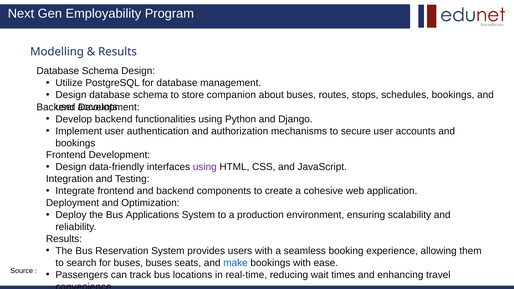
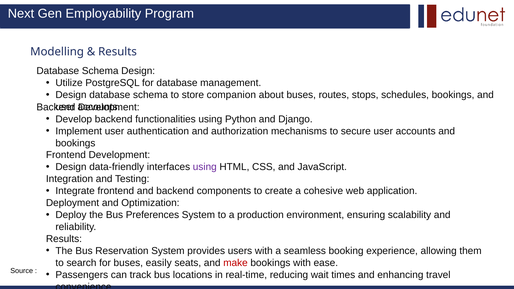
Applications: Applications -> Preferences
buses buses: buses -> easily
make colour: blue -> red
